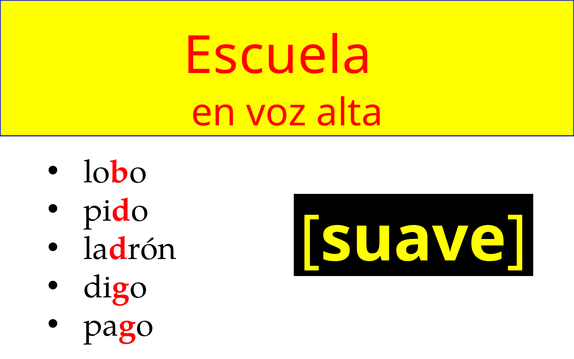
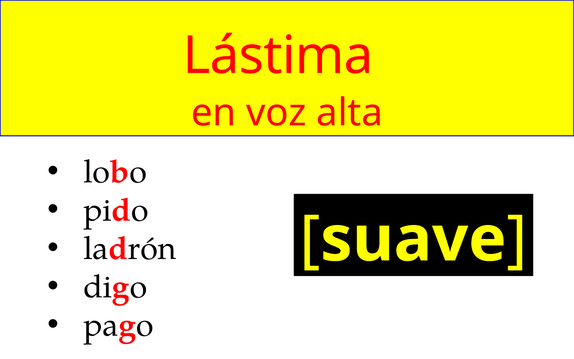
Escuela: Escuela -> Lástima
